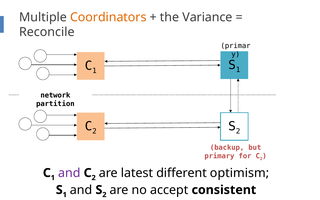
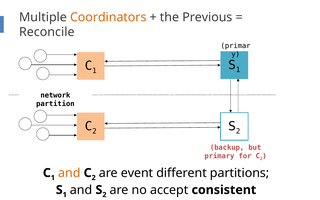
Variance: Variance -> Previous
and at (69, 173) colour: purple -> orange
latest: latest -> event
optimism: optimism -> partitions
